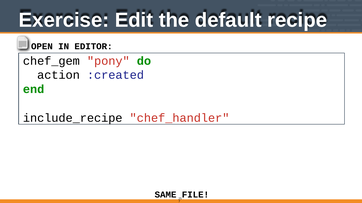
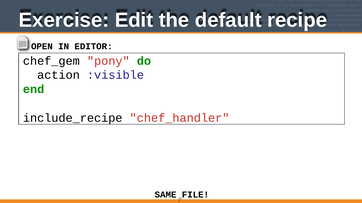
:created: :created -> :visible
